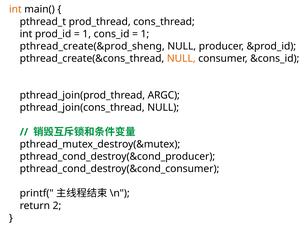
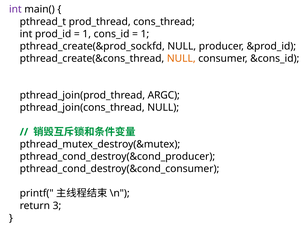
int at (15, 9) colour: orange -> purple
pthread_create(&prod_sheng: pthread_create(&prod_sheng -> pthread_create(&prod_sockfd
2: 2 -> 3
